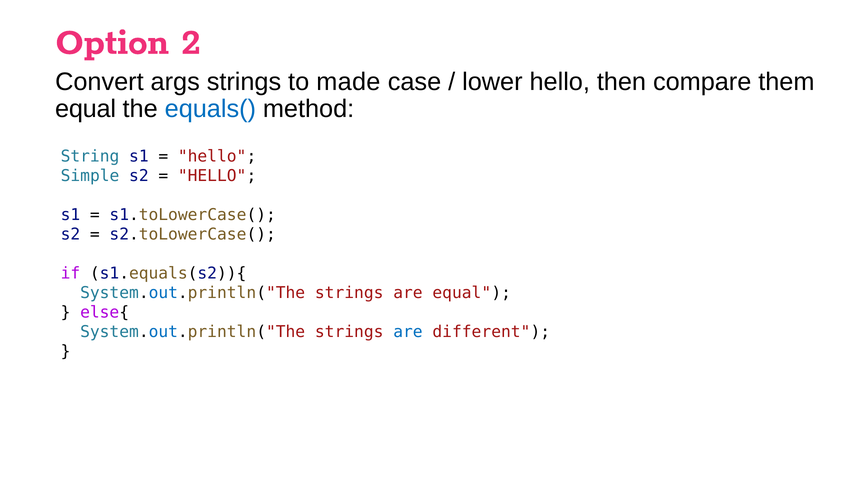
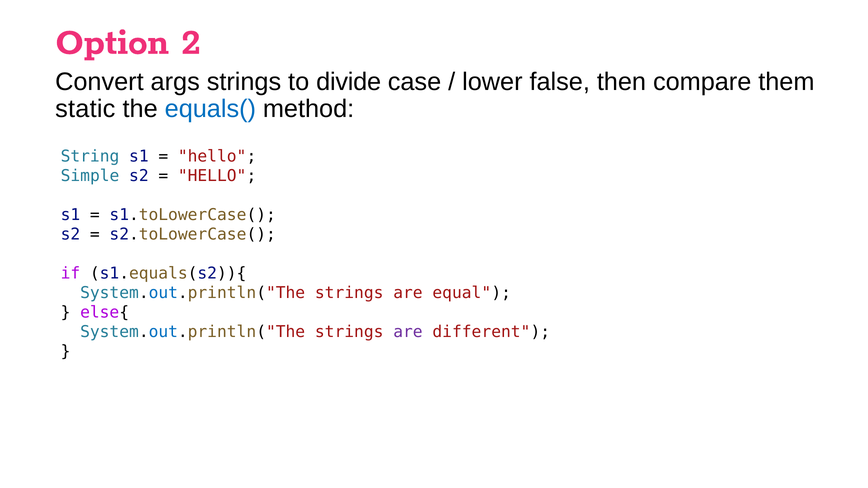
made: made -> divide
lower hello: hello -> false
equal at (86, 109): equal -> static
are at (408, 332) colour: blue -> purple
